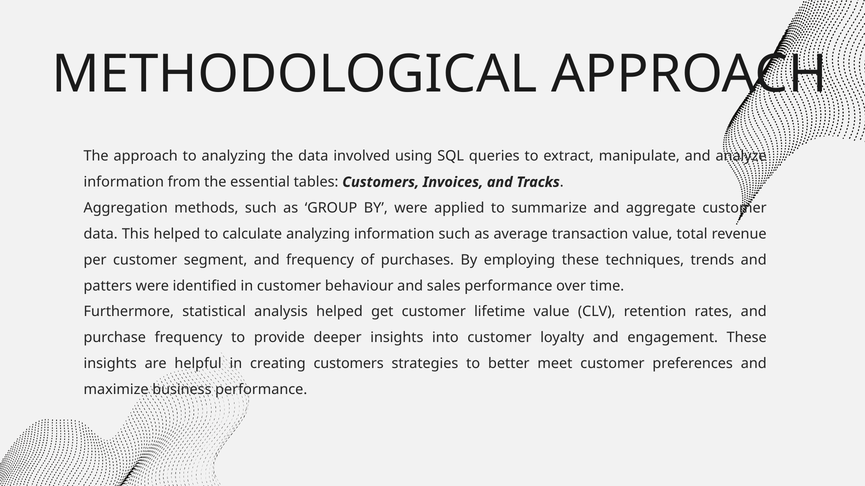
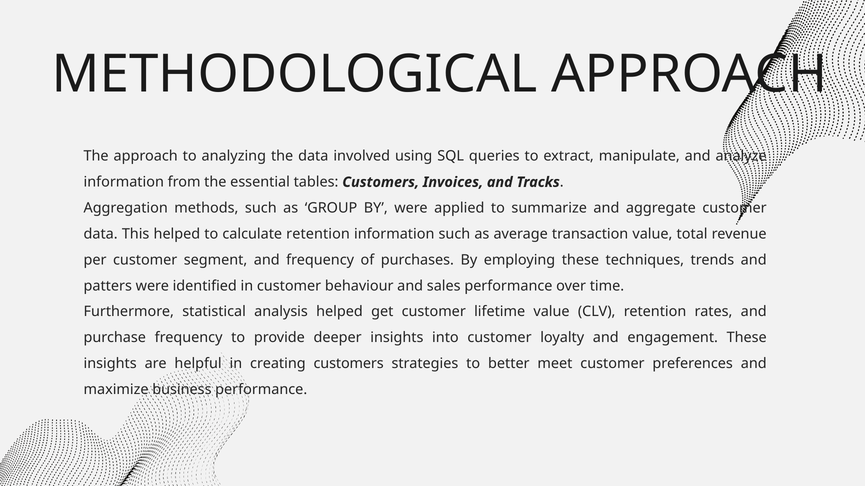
calculate analyzing: analyzing -> retention
